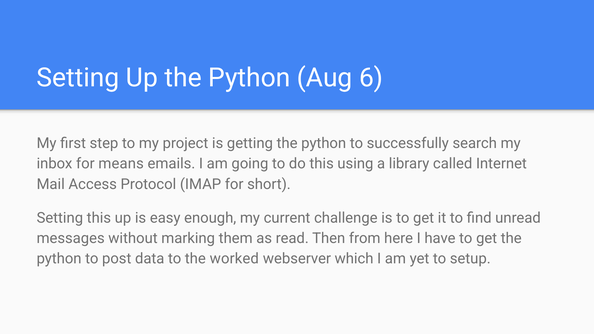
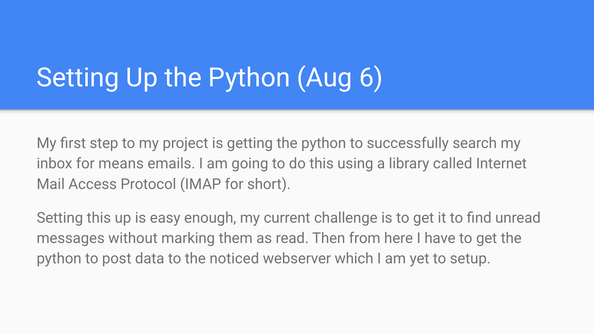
worked: worked -> noticed
